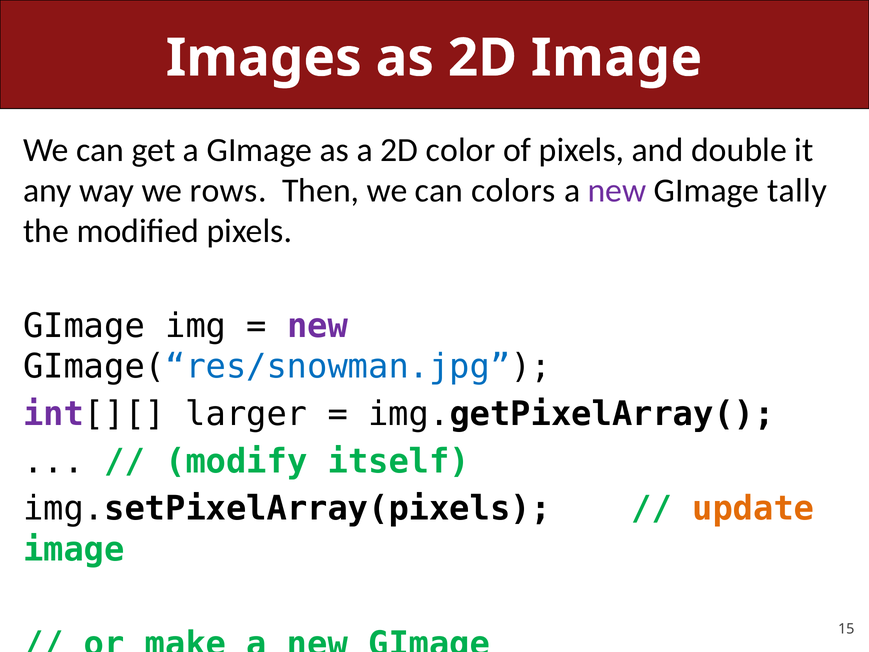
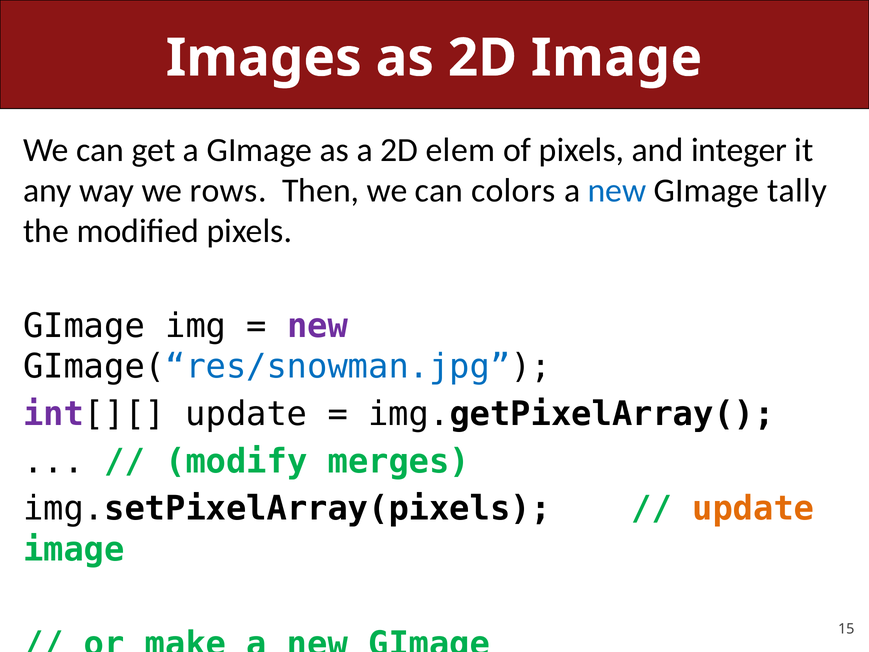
color: color -> elem
double: double -> integer
new at (617, 191) colour: purple -> blue
int[][ larger: larger -> update
itself: itself -> merges
